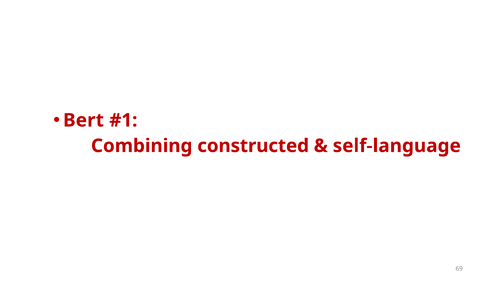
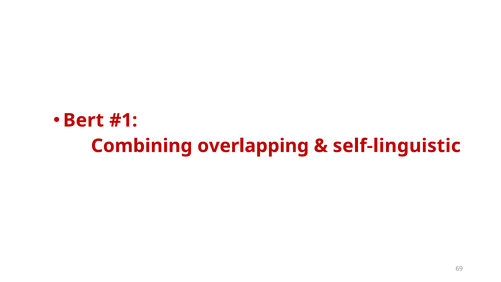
constructed: constructed -> overlapping
self-language: self-language -> self-linguistic
